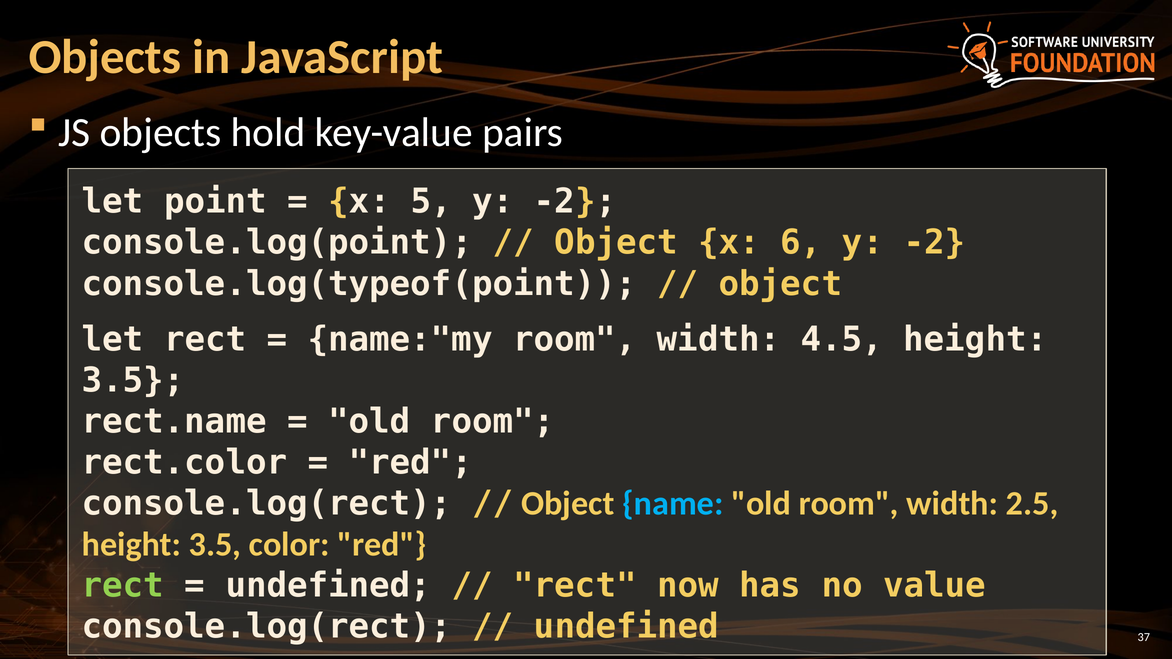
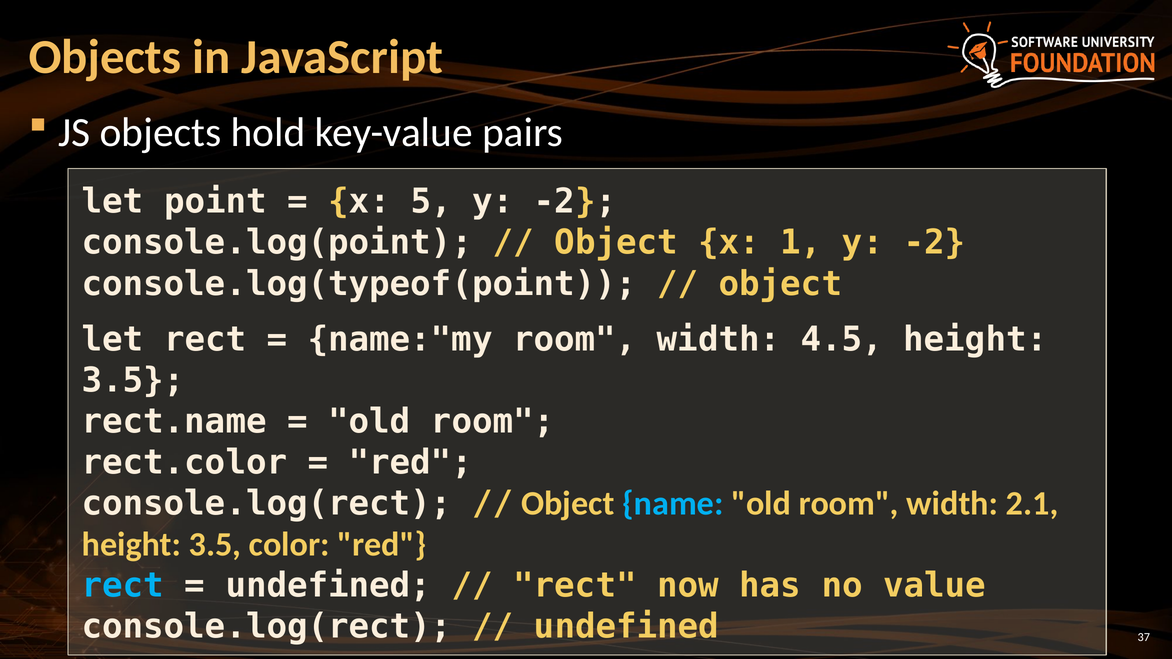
6: 6 -> 1
2.5: 2.5 -> 2.1
rect at (123, 586) colour: light green -> light blue
